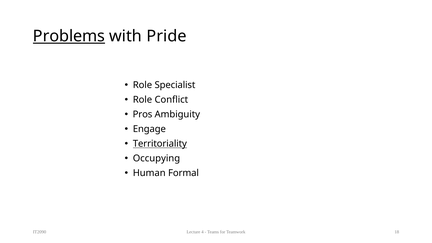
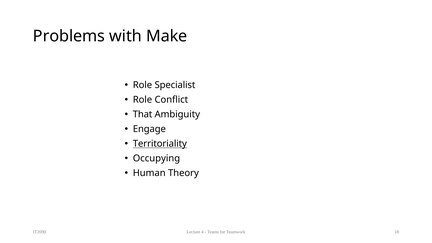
Problems underline: present -> none
Pride: Pride -> Make
Pros: Pros -> That
Formal: Formal -> Theory
